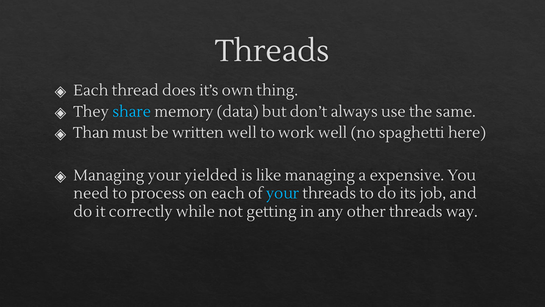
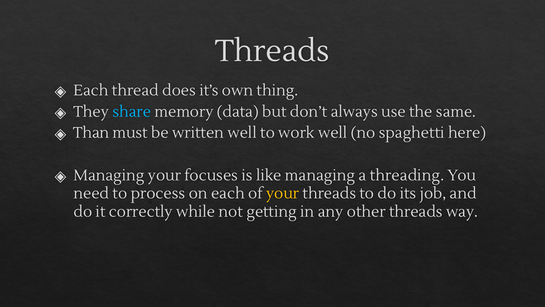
yielded: yielded -> focuses
expensive: expensive -> threading
your at (283, 193) colour: light blue -> yellow
